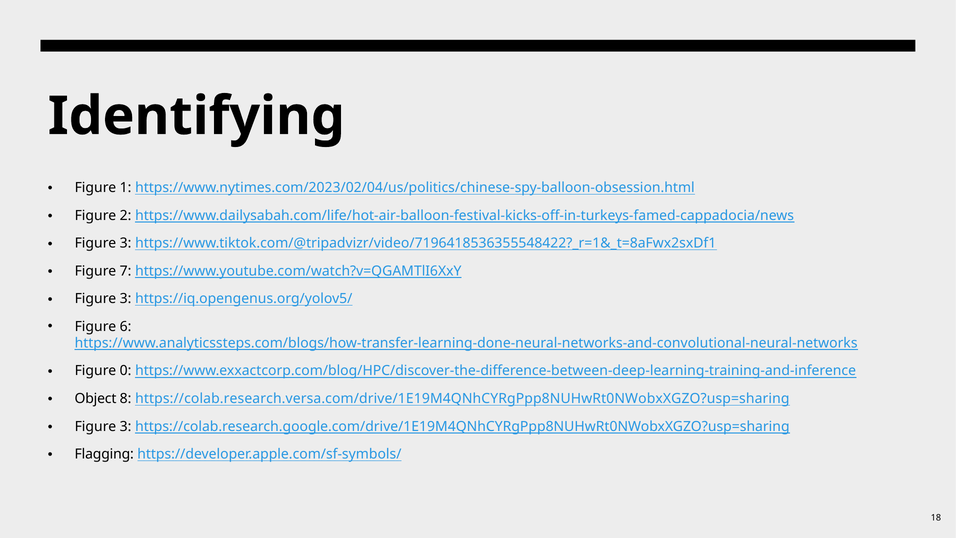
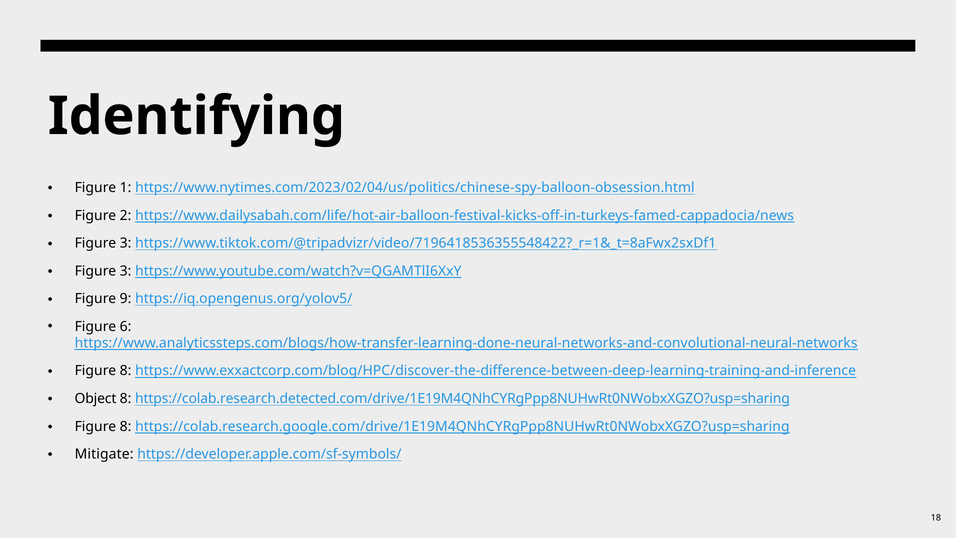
7 at (126, 271): 7 -> 3
3 at (126, 299): 3 -> 9
0 at (126, 371): 0 -> 8
https://colab.research.versa.com/drive/1E19M4QNhCYRgPpp8NUHwRt0NWobxXGZO?usp=sharing: https://colab.research.versa.com/drive/1E19M4QNhCYRgPpp8NUHwRt0NWobxXGZO?usp=sharing -> https://colab.research.detected.com/drive/1E19M4QNhCYRgPpp8NUHwRt0NWobxXGZO?usp=sharing
3 at (126, 426): 3 -> 8
Flagging: Flagging -> Mitigate
